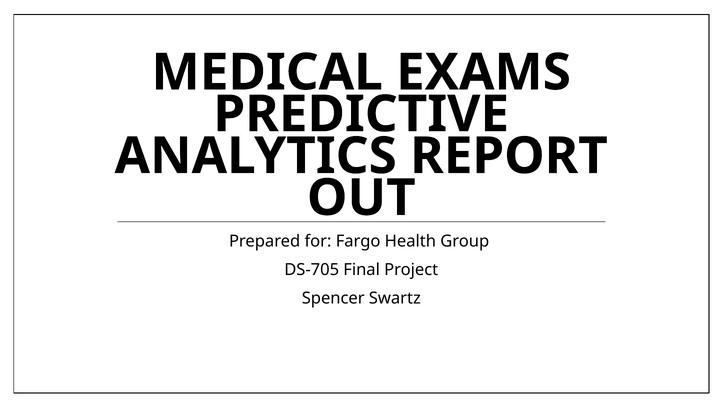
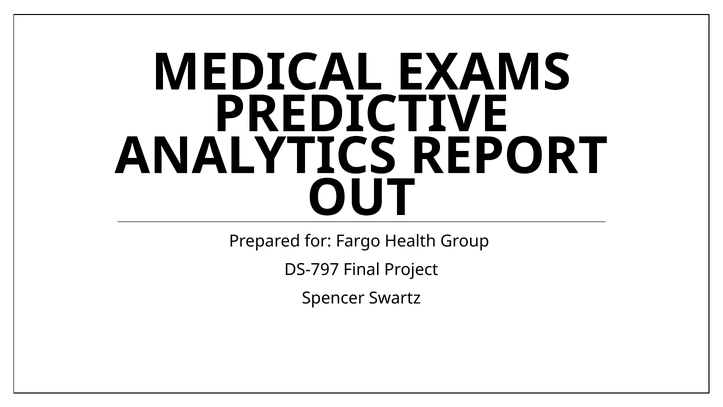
DS-705: DS-705 -> DS-797
